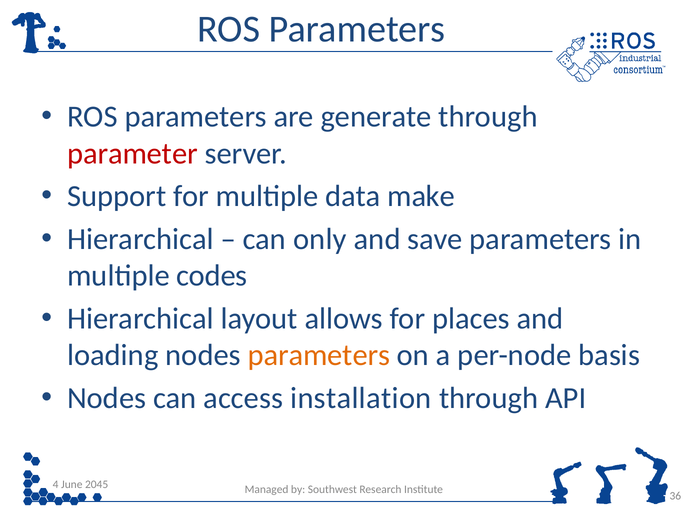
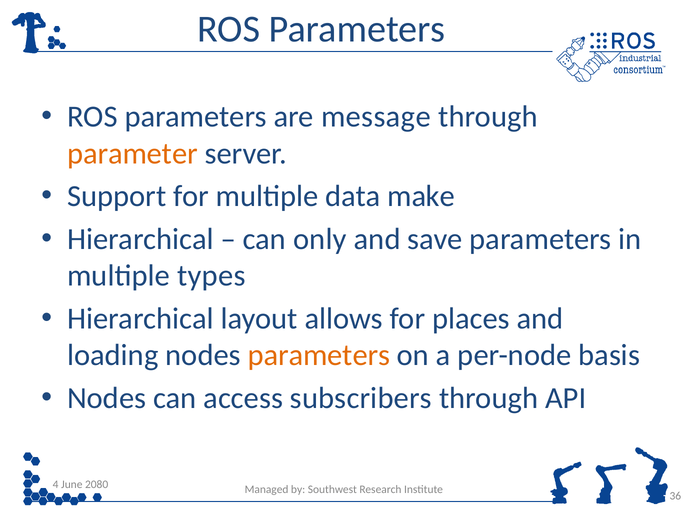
generate: generate -> message
parameter colour: red -> orange
codes: codes -> types
installation: installation -> subscribers
2045: 2045 -> 2080
